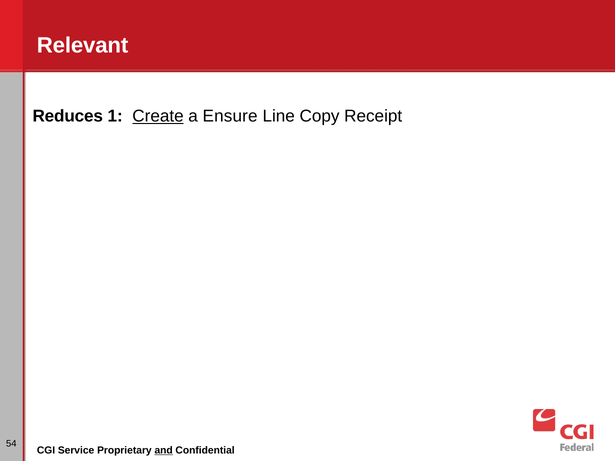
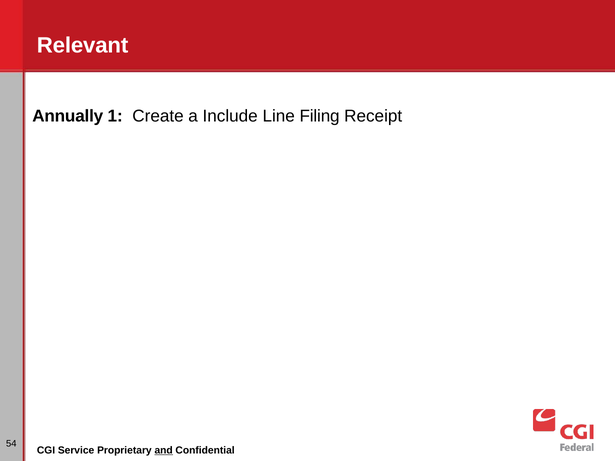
Reduces: Reduces -> Annually
Create underline: present -> none
Ensure: Ensure -> Include
Copy: Copy -> Filing
